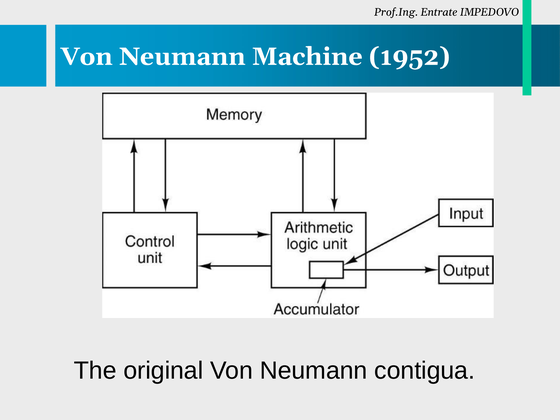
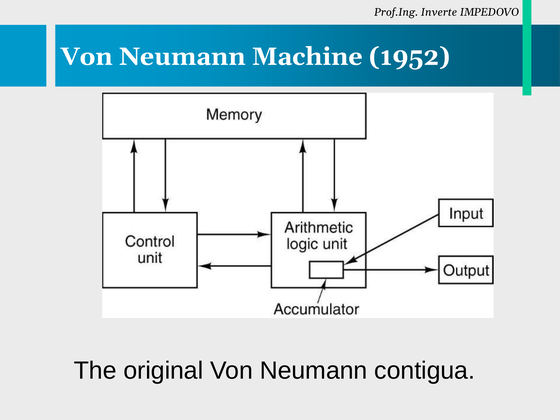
Entrate: Entrate -> Inverte
